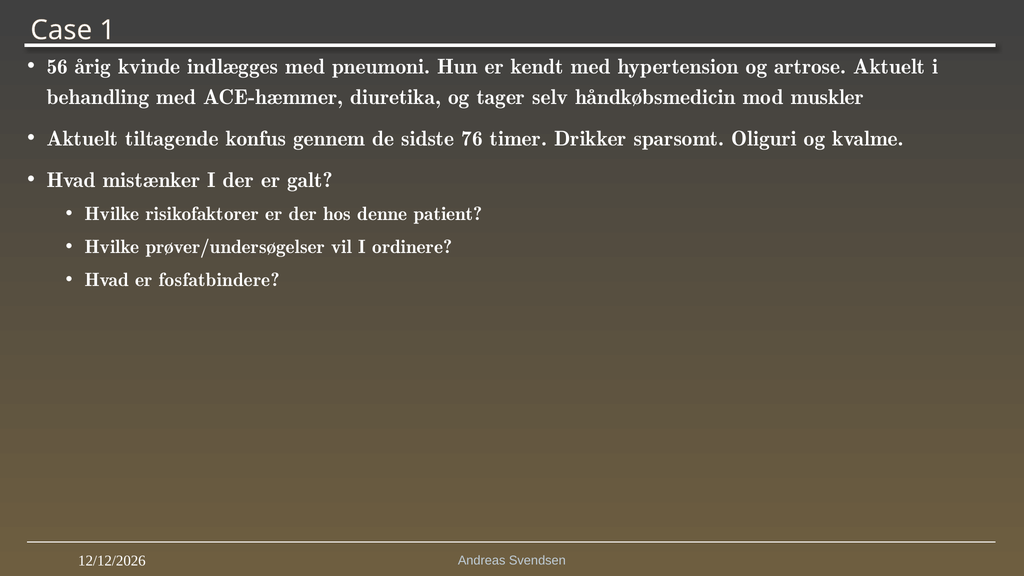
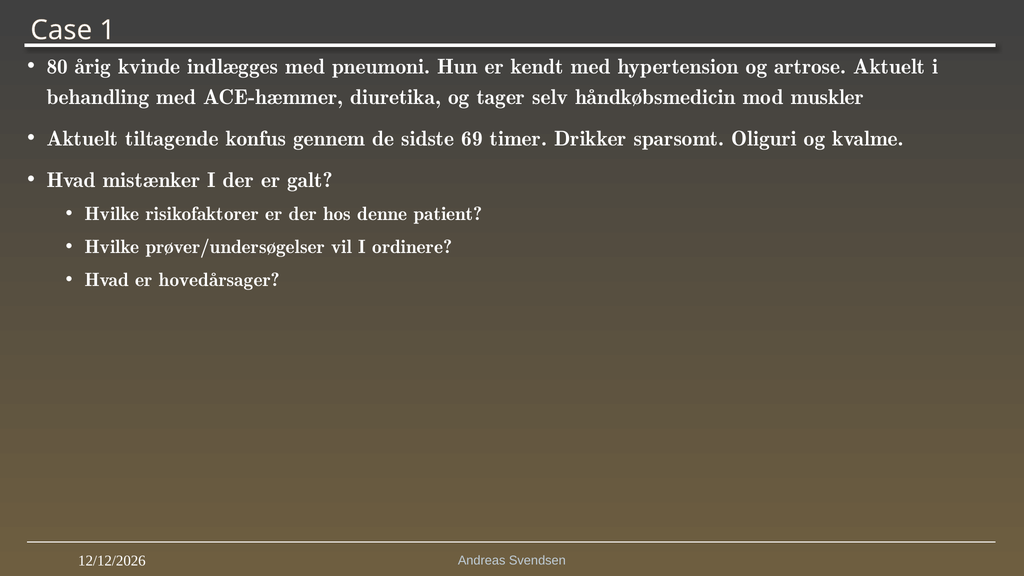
56: 56 -> 80
76: 76 -> 69
fosfatbindere: fosfatbindere -> hovedårsager
